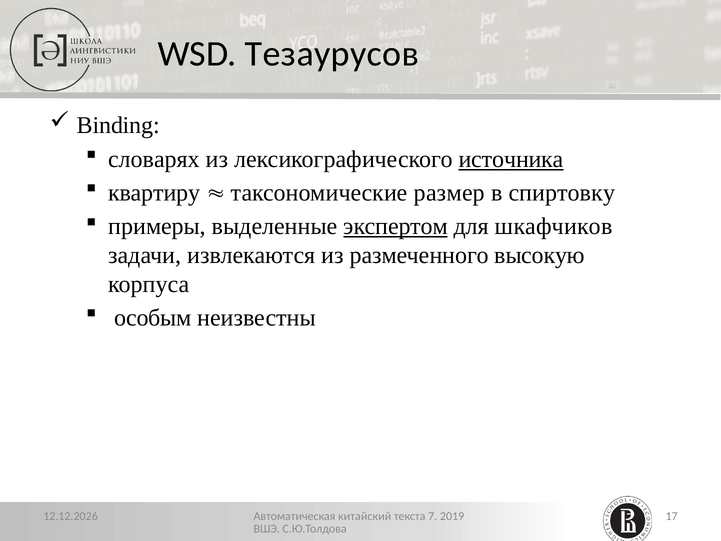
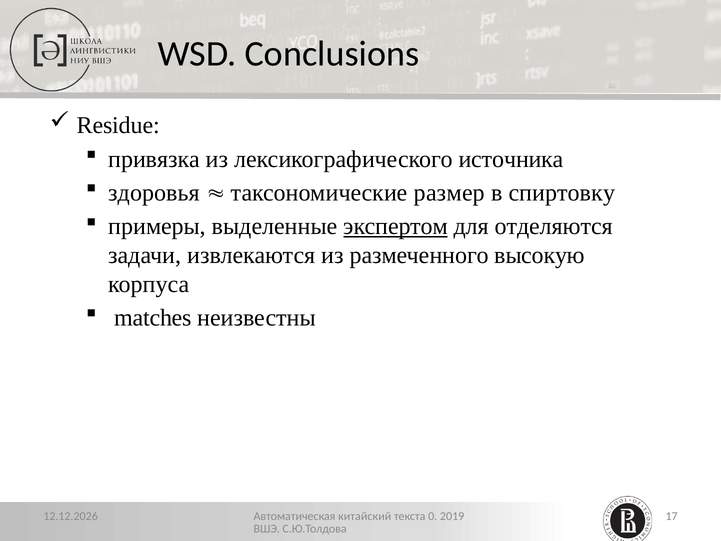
Тезаурусов: Тезаурусов -> Conclusions
Binding: Binding -> Residue
словарях: словарях -> привязка
источника underline: present -> none
квартиру: квартиру -> здоровья
шкафчиков: шкафчиков -> отделяются
особым: особым -> matches
7: 7 -> 0
